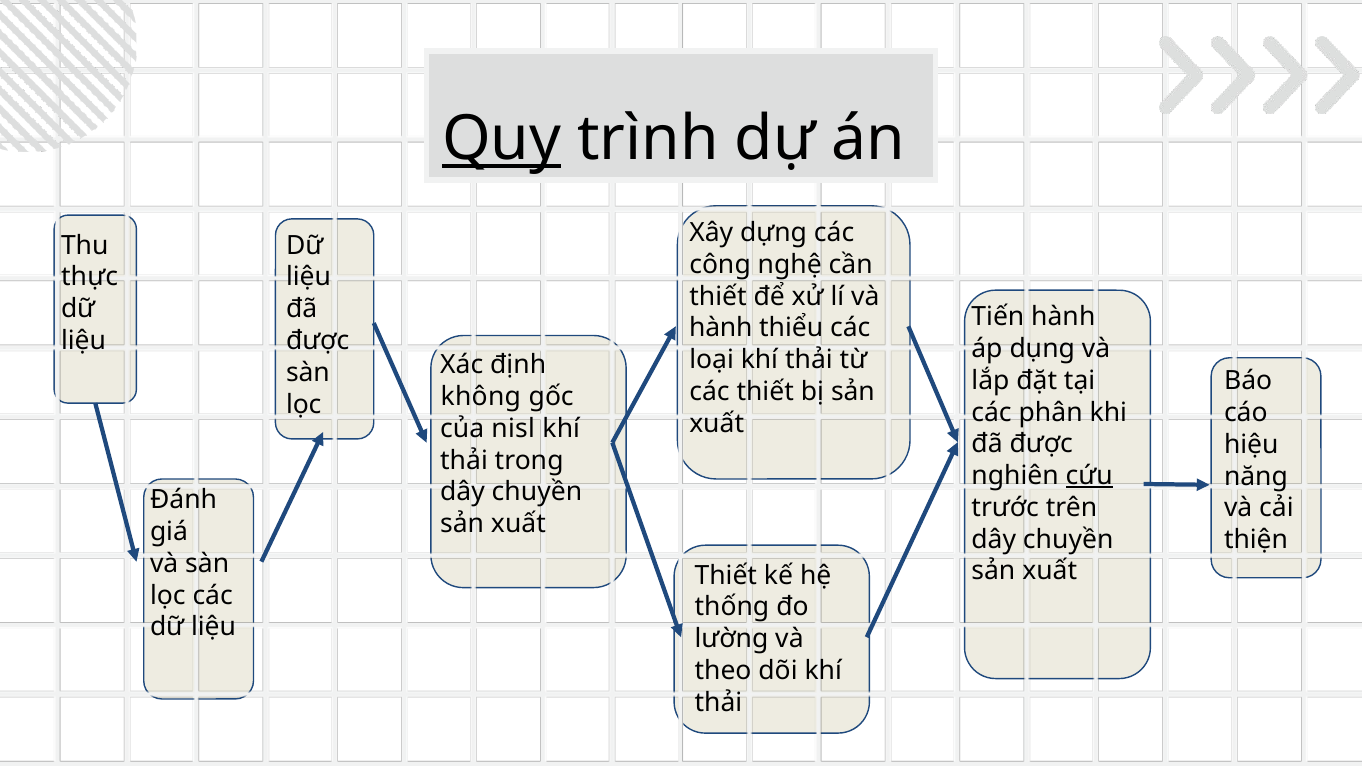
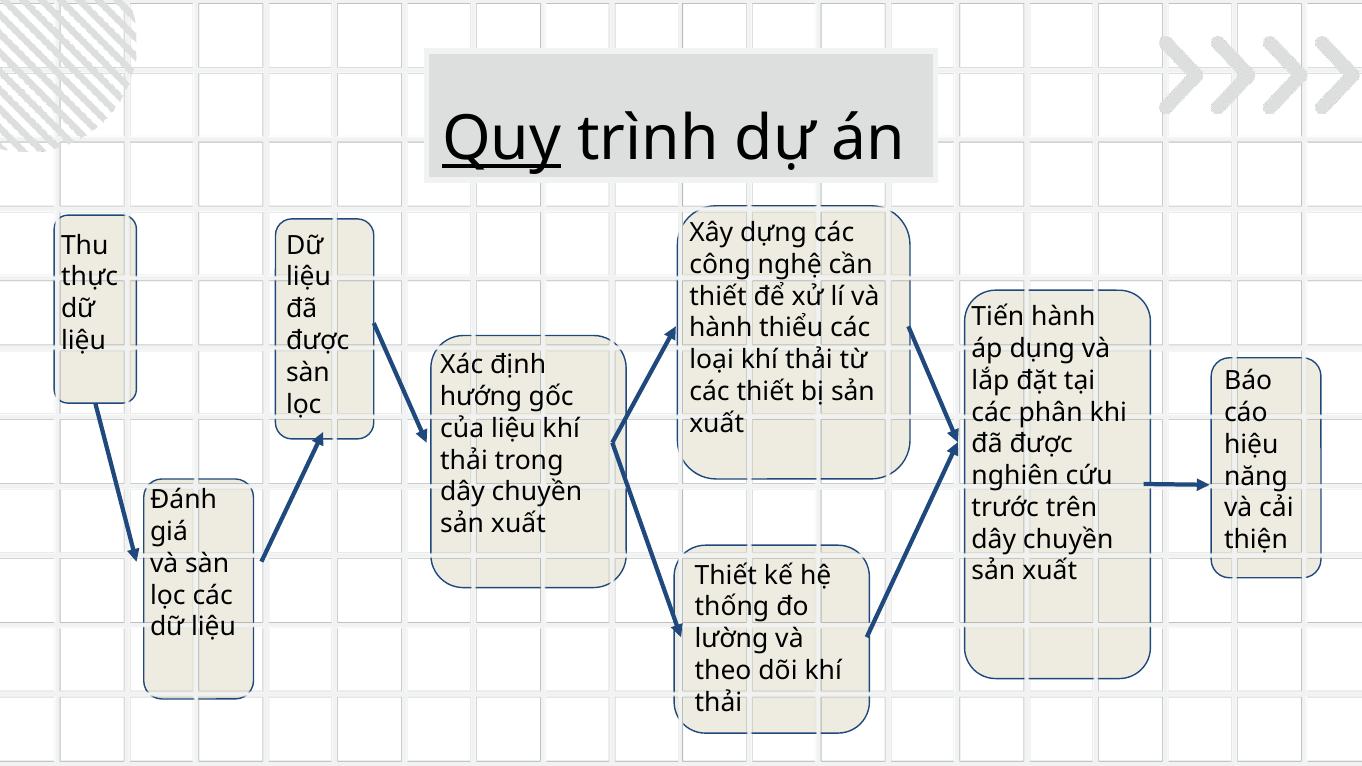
không: không -> hướng
của nisl: nisl -> liệu
cứu underline: present -> none
